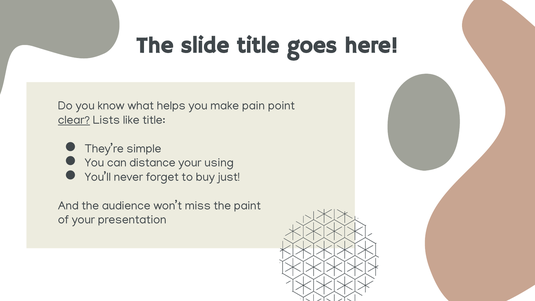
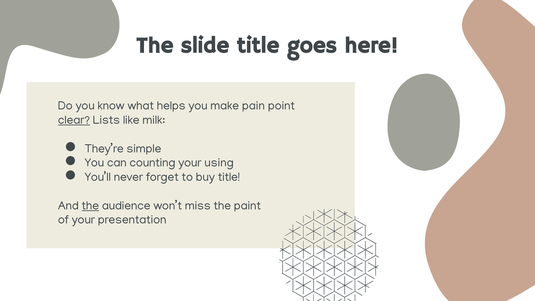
like title: title -> milk
distance: distance -> counting
buy just: just -> title
the at (90, 205) underline: none -> present
